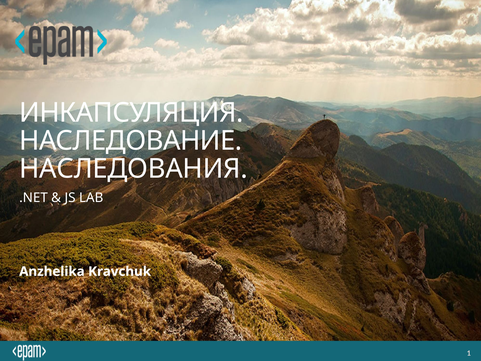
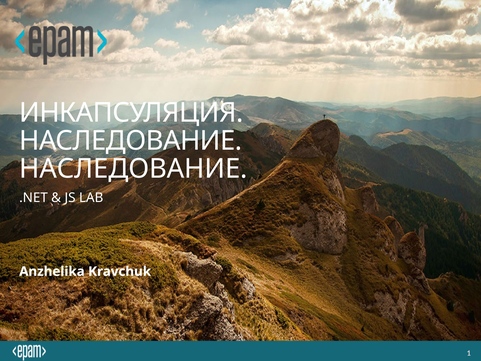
НАСЛЕДОВАНИЯ at (133, 169): НАСЛЕДОВАНИЯ -> НАСЛЕДОВАНИЕ
